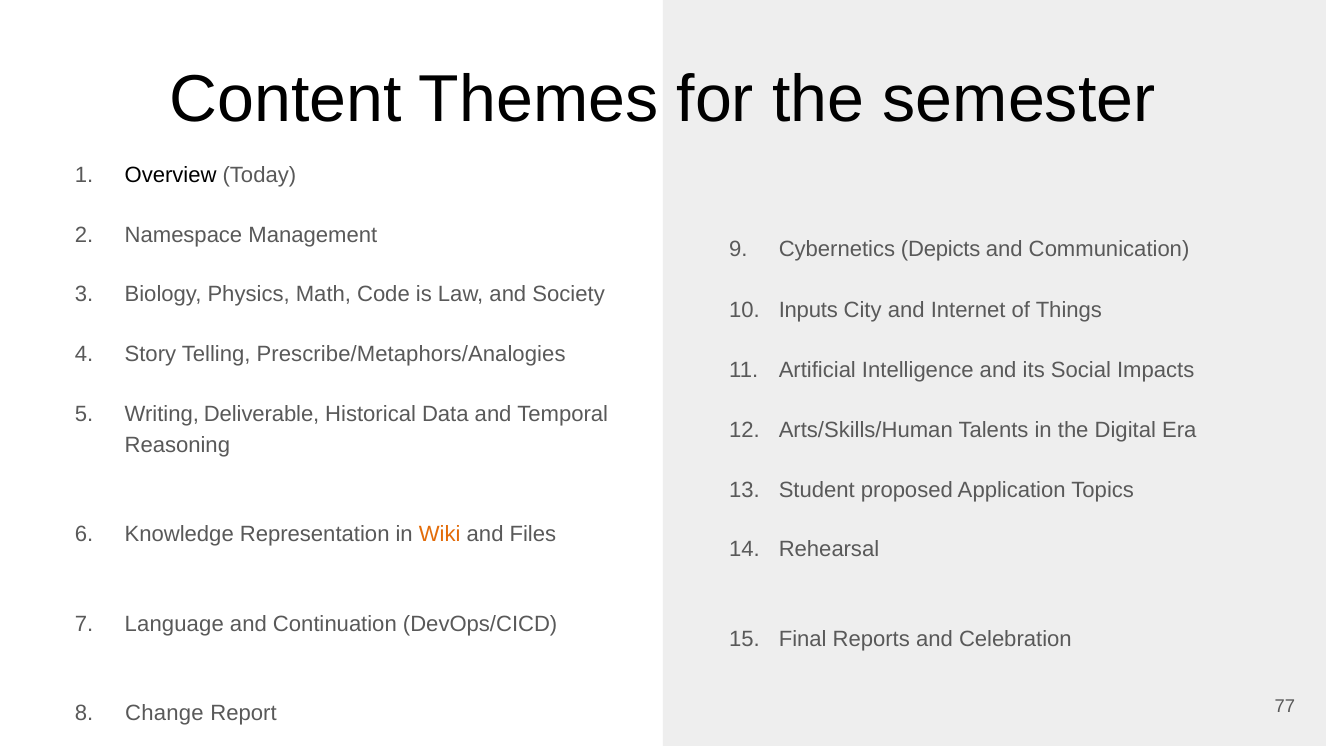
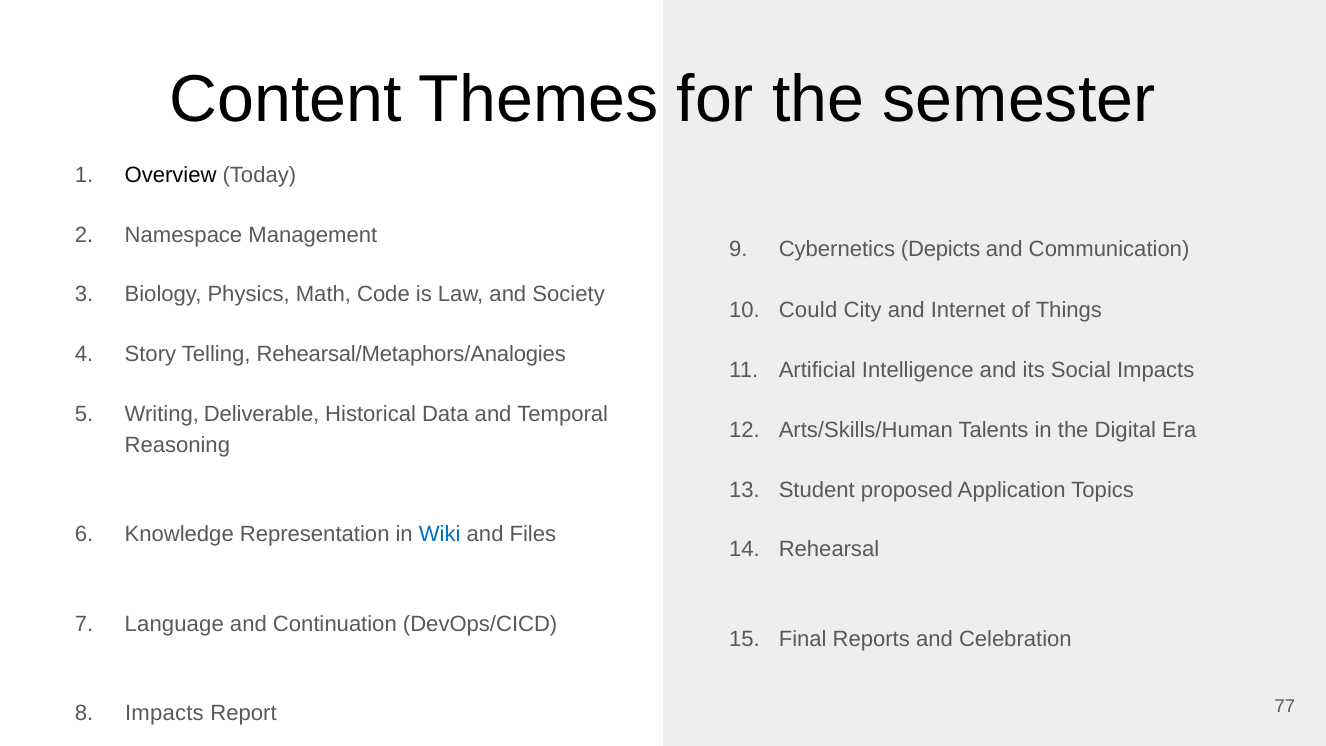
Inputs: Inputs -> Could
Prescribe/Metaphors/Analogies: Prescribe/Metaphors/Analogies -> Rehearsal/Metaphors/Analogies
Wiki colour: orange -> blue
Change at (164, 713): Change -> Impacts
